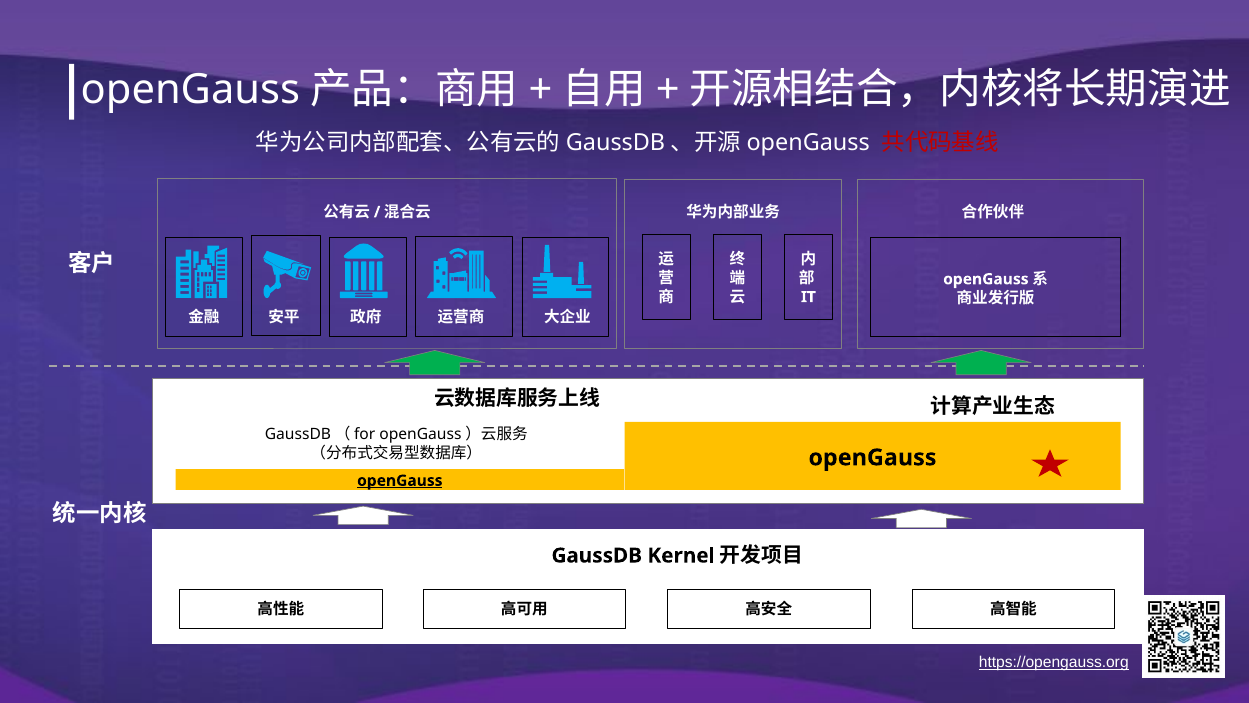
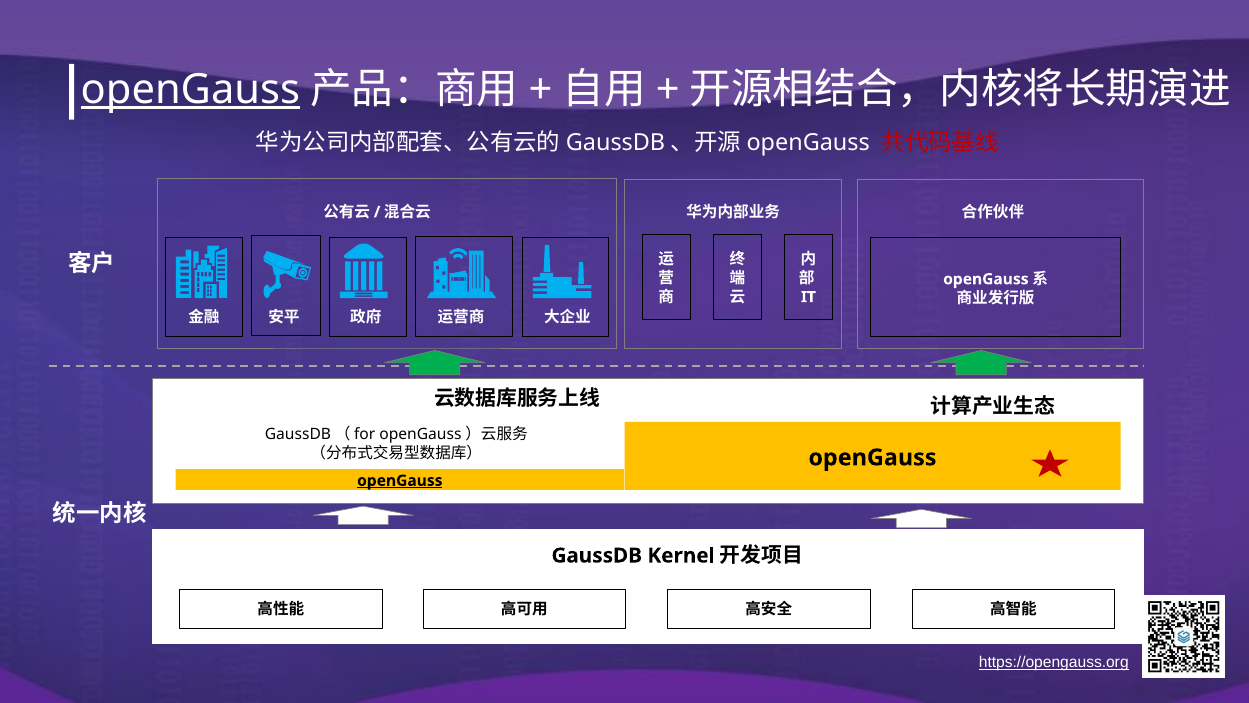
openGauss at (190, 90) underline: none -> present
